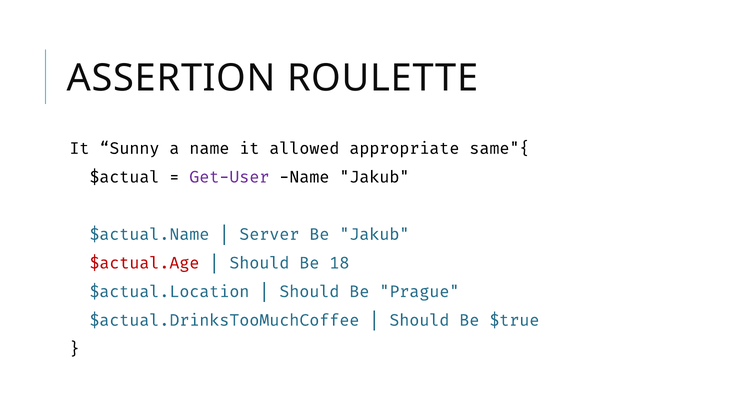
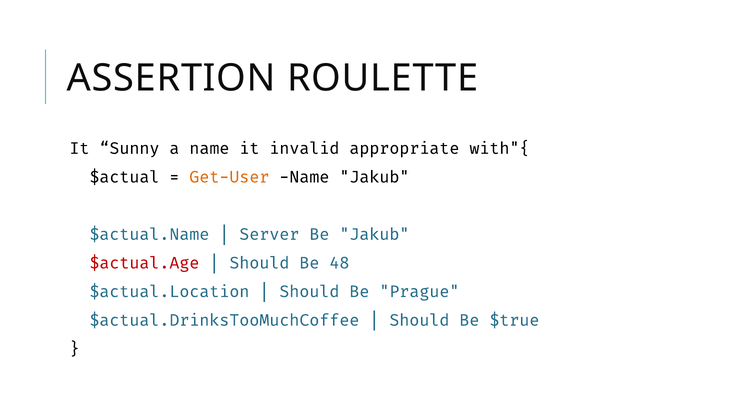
allowed: allowed -> invalid
same"{: same"{ -> with"{
Get-User colour: purple -> orange
18: 18 -> 48
